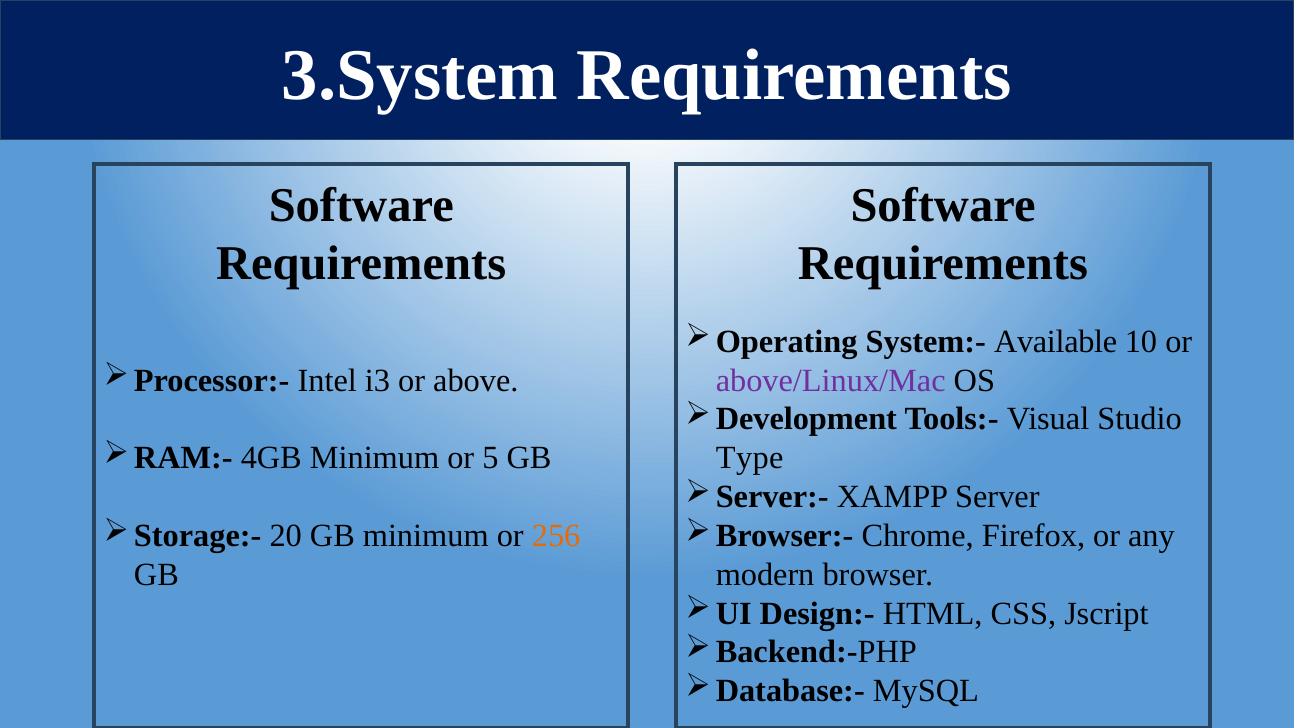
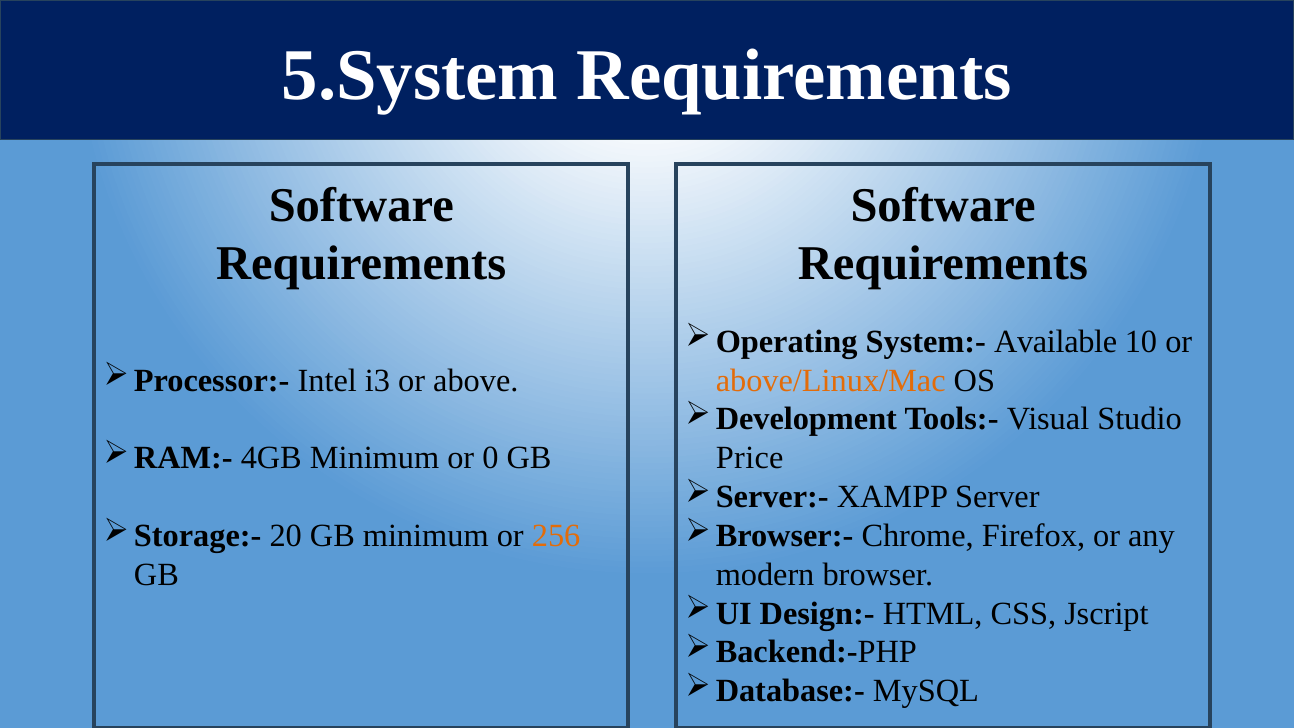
3.System: 3.System -> 5.System
above/Linux/Mac colour: purple -> orange
5: 5 -> 0
Type: Type -> Price
